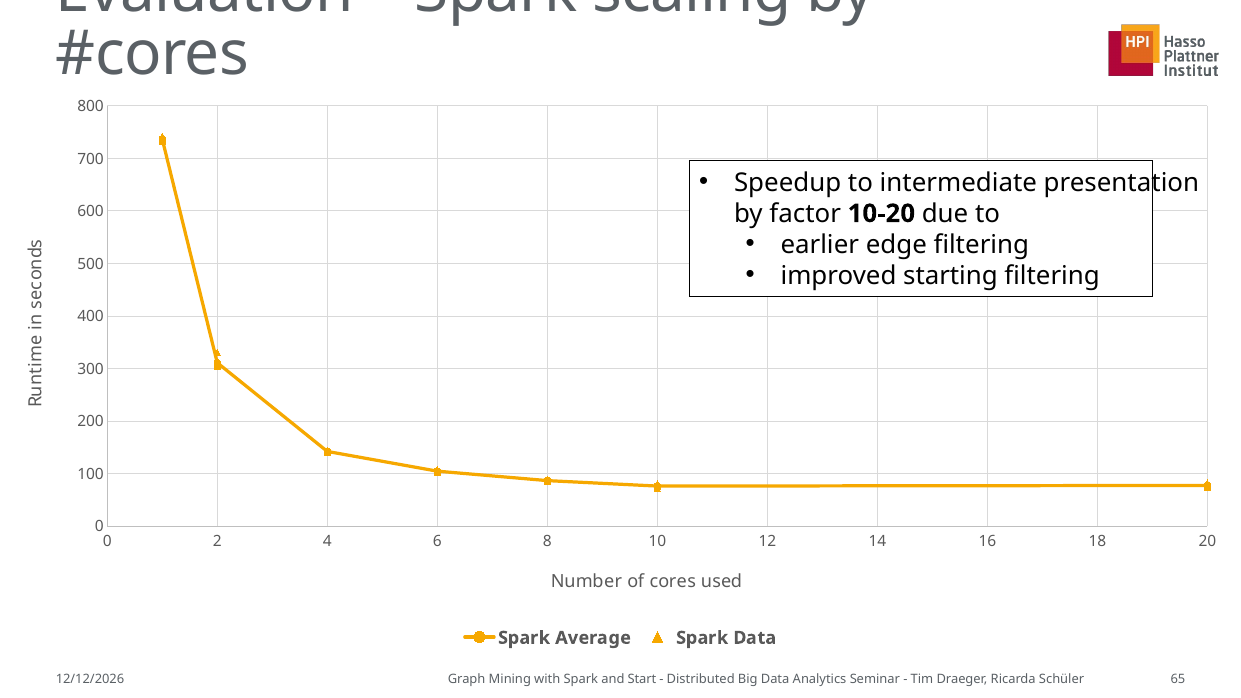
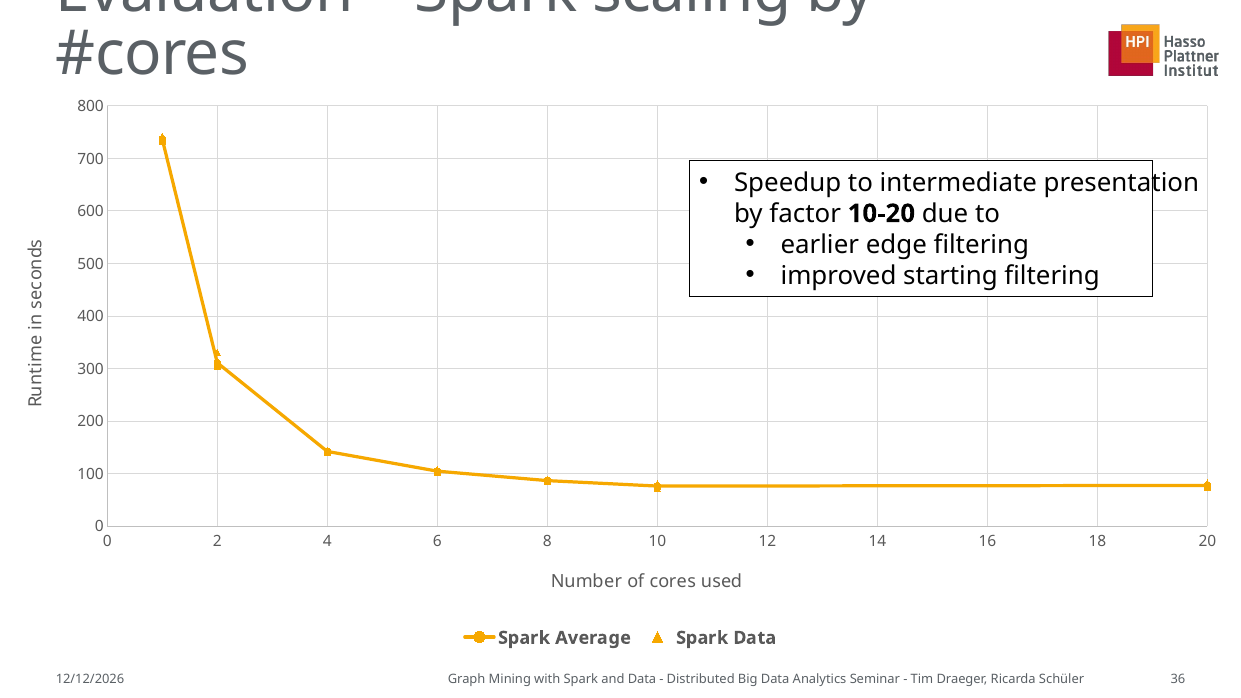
and Start: Start -> Data
65: 65 -> 36
